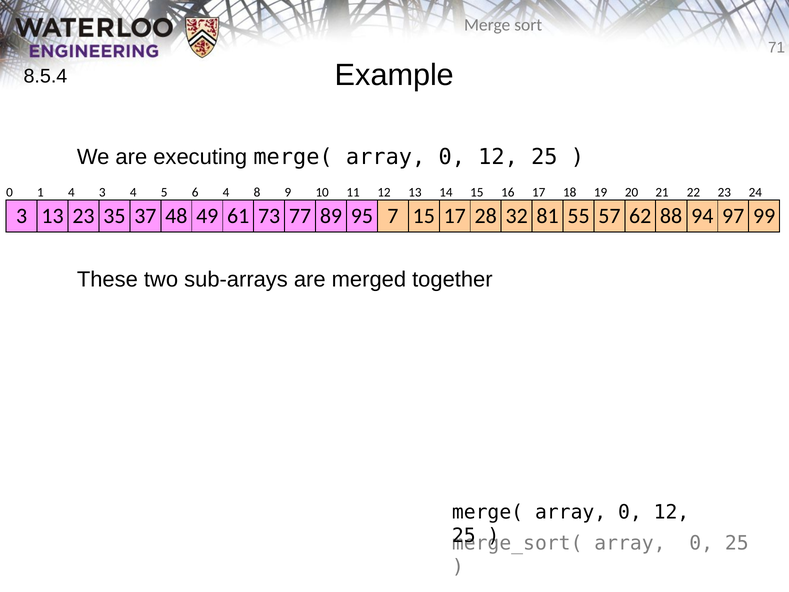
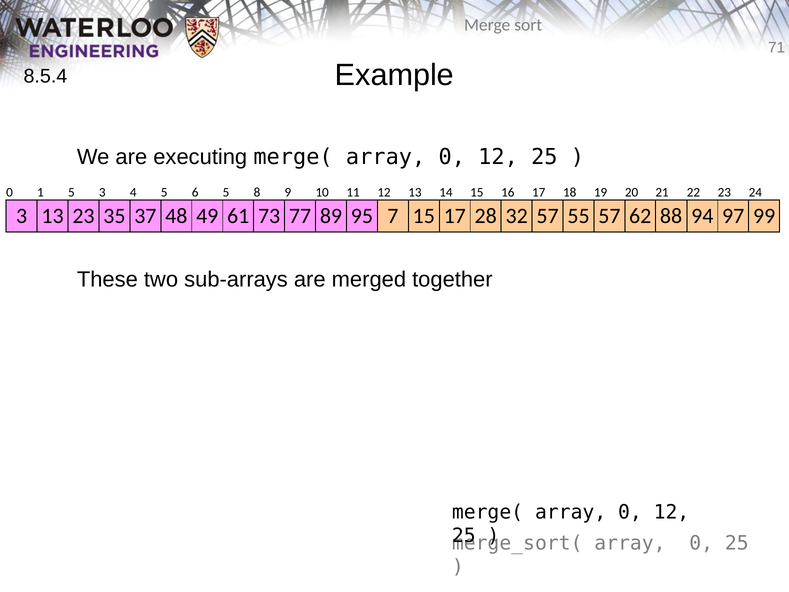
1 4: 4 -> 5
6 4: 4 -> 5
32 81: 81 -> 57
